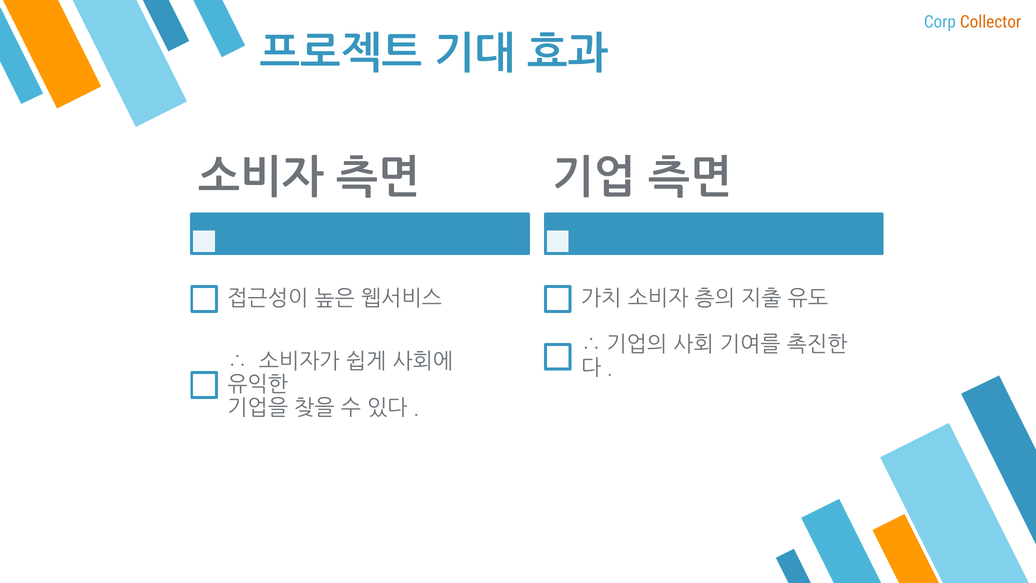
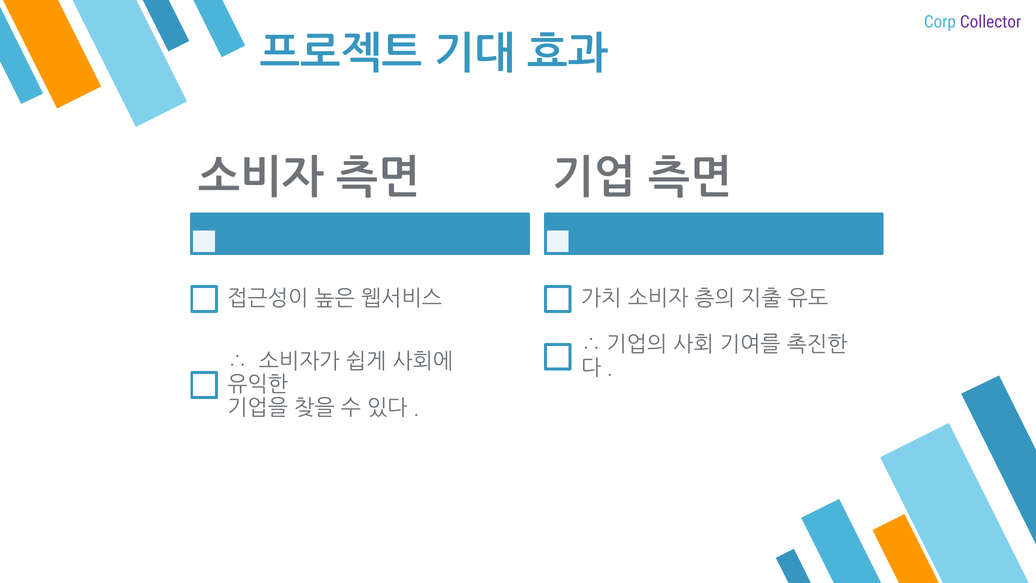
Collector colour: orange -> purple
